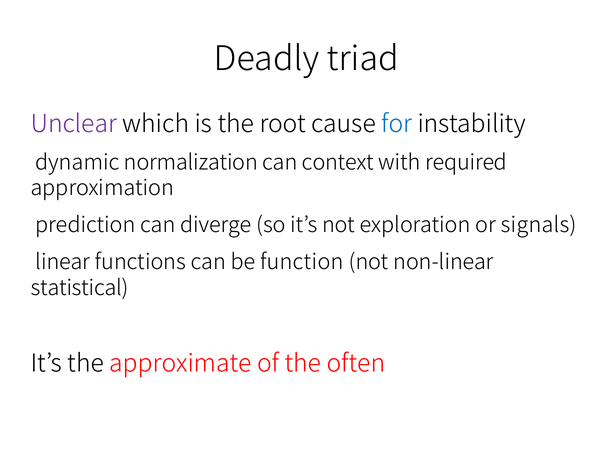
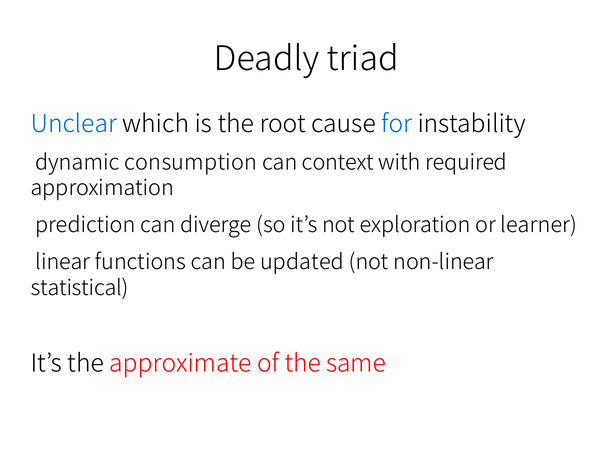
Unclear colour: purple -> blue
normalization: normalization -> consumption
signals: signals -> learner
function: function -> updated
often: often -> same
